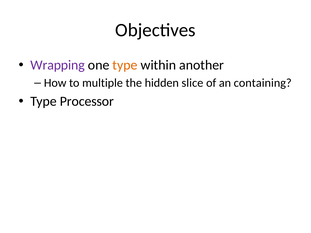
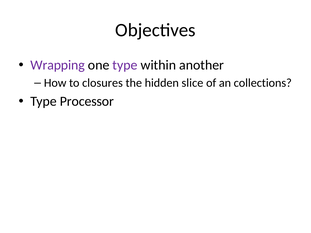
type at (125, 65) colour: orange -> purple
multiple: multiple -> closures
containing: containing -> collections
